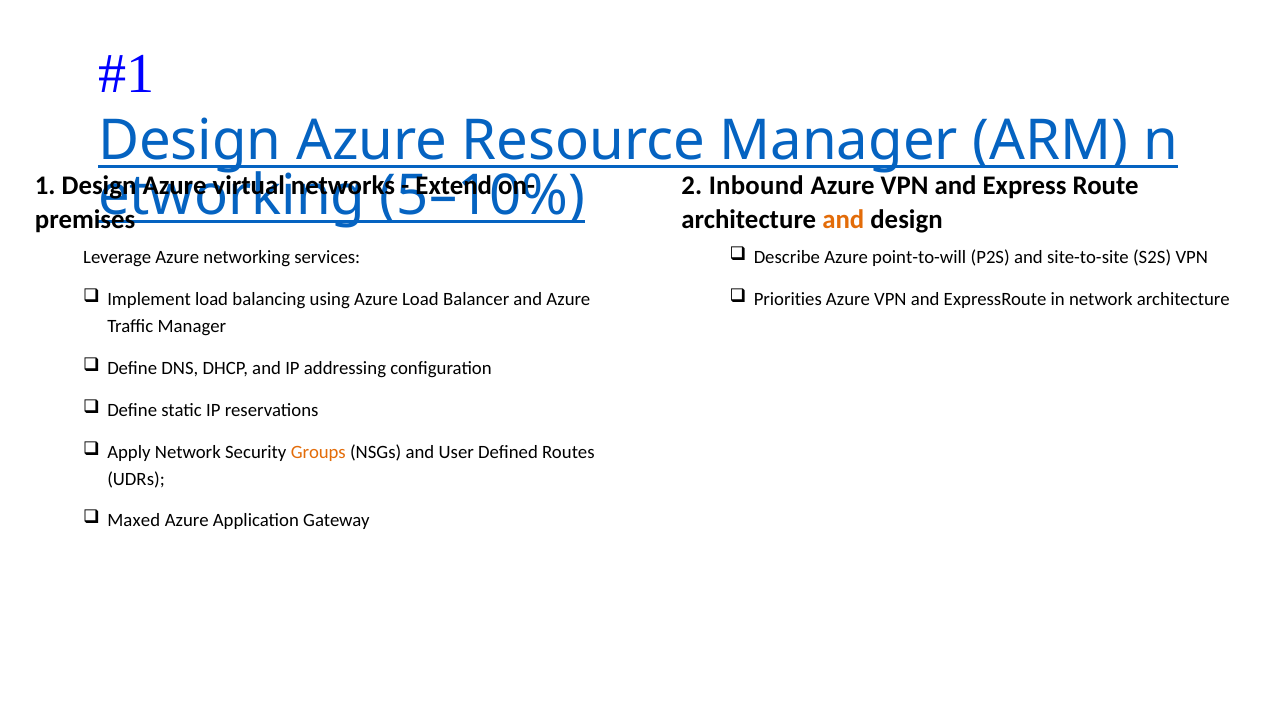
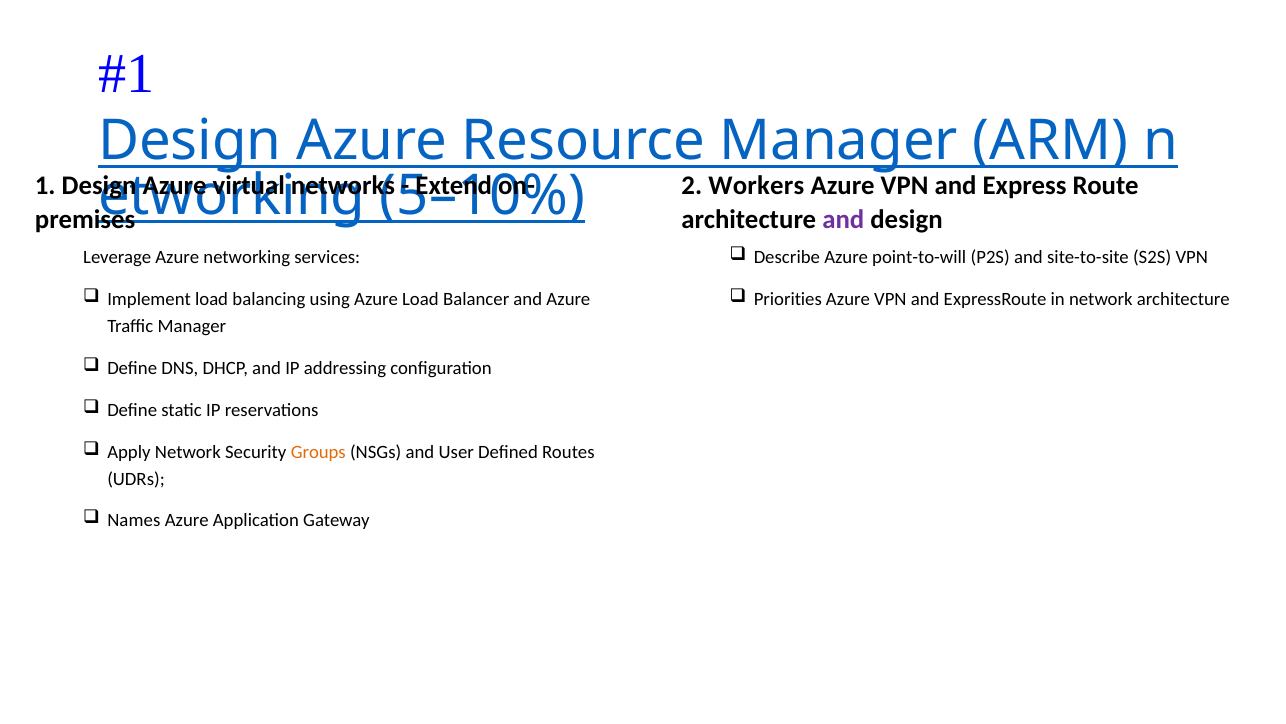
Inbound: Inbound -> Workers
and at (843, 219) colour: orange -> purple
Maxed: Maxed -> Names
